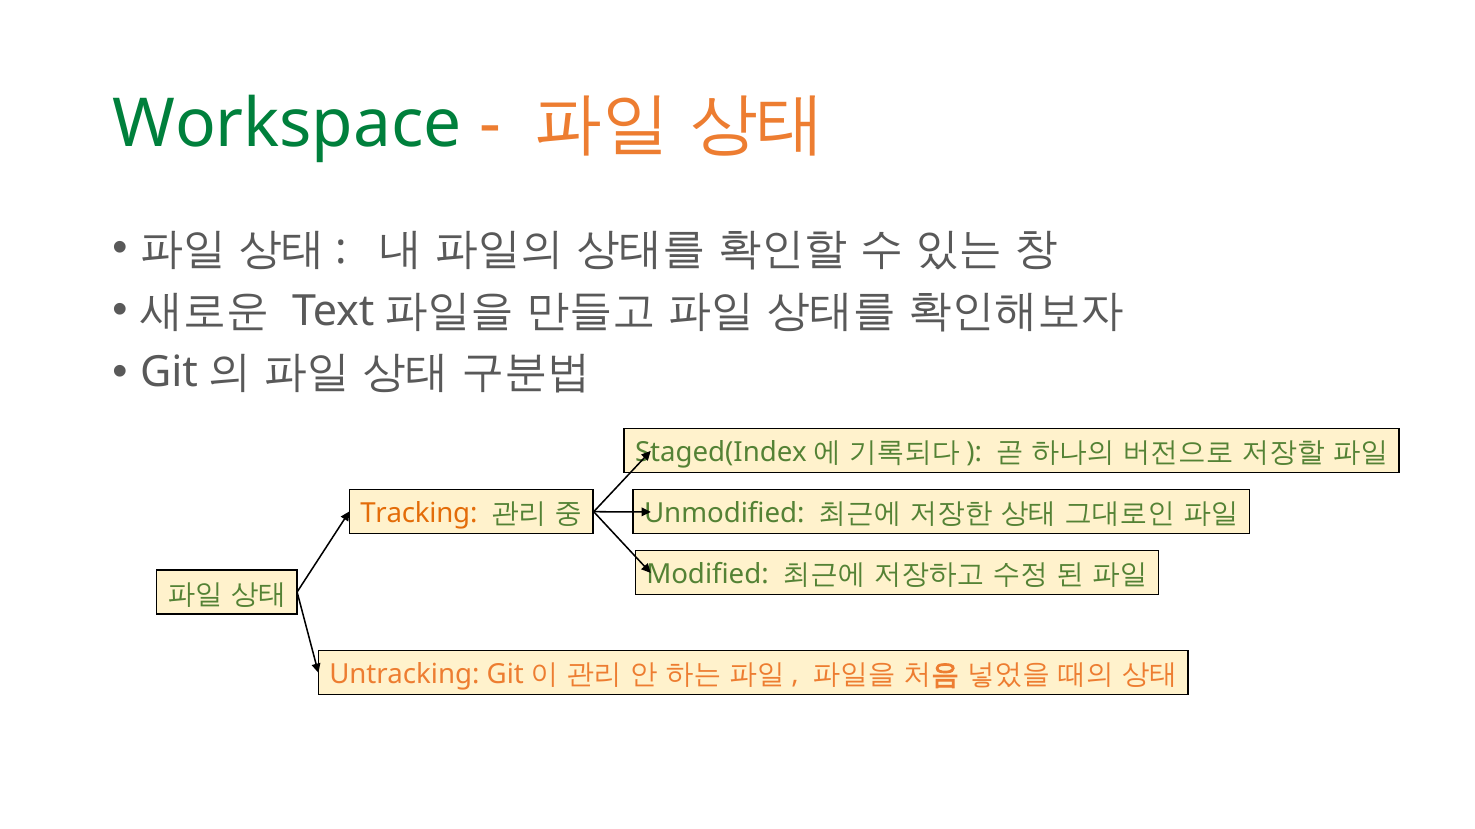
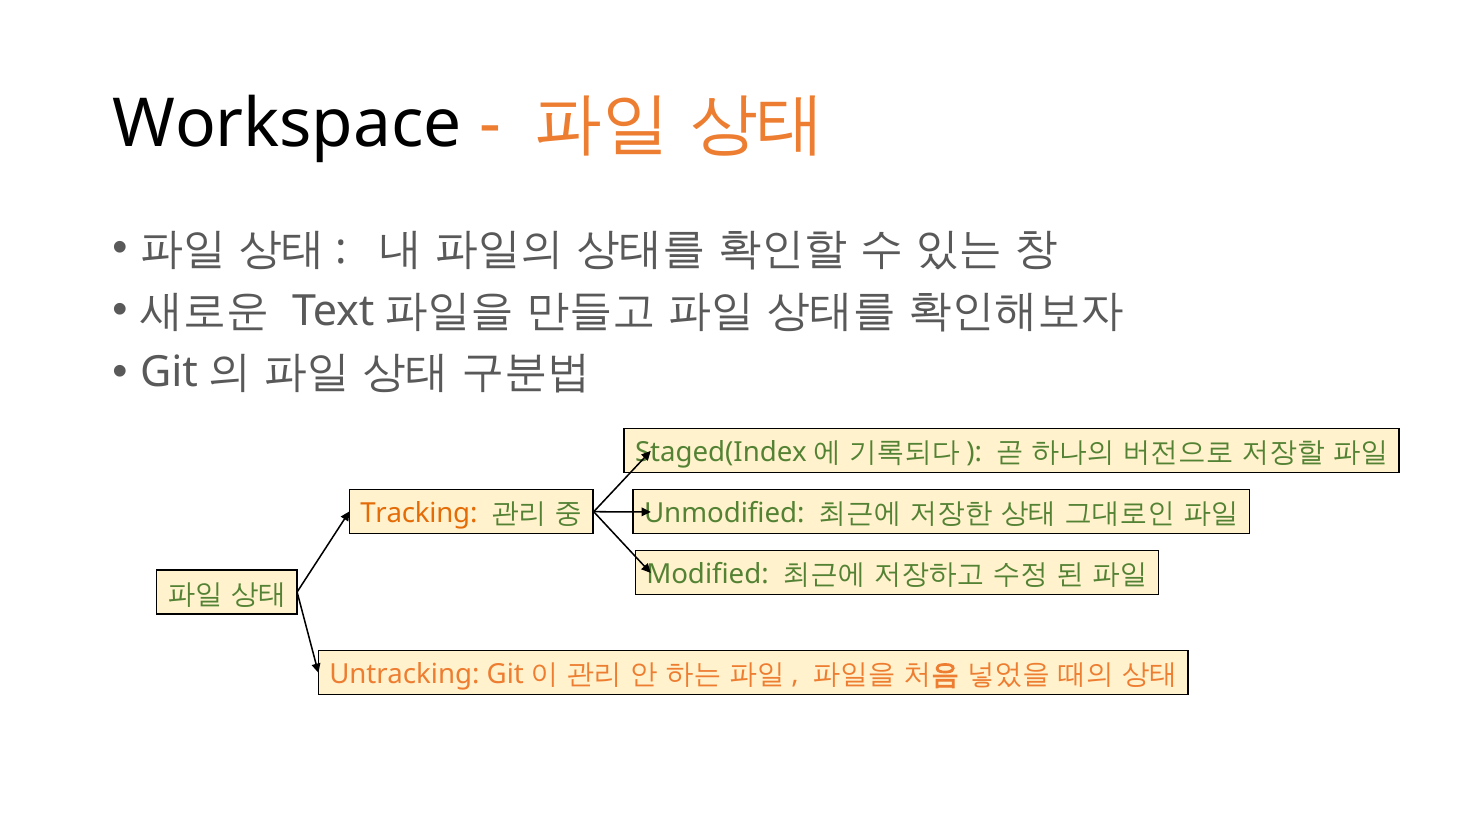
Workspace colour: green -> black
